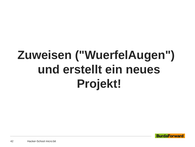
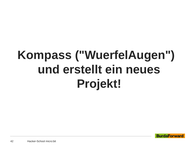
Zuweisen: Zuweisen -> Kompass
